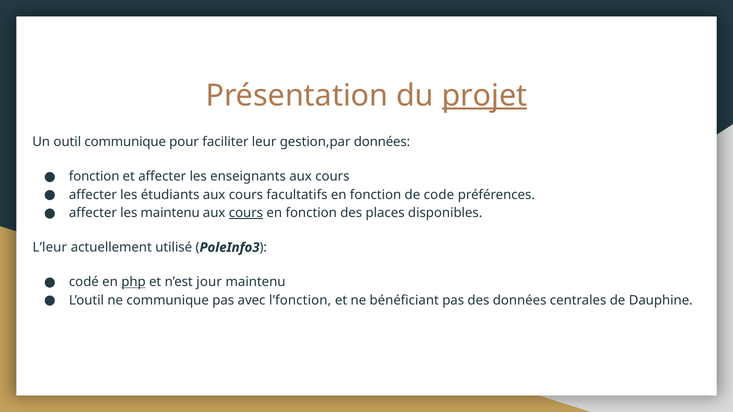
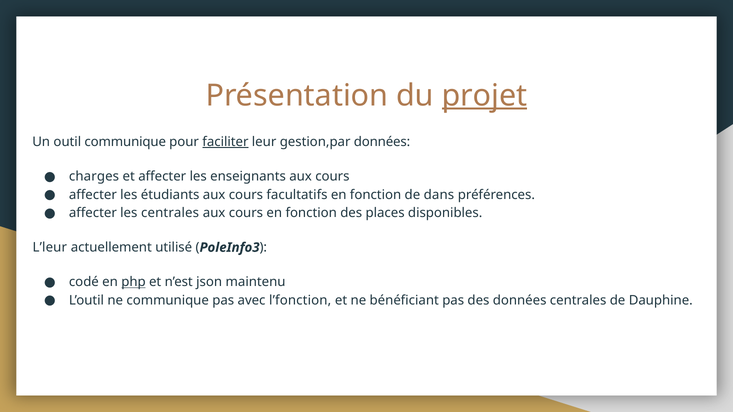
faciliter underline: none -> present
fonction at (94, 177): fonction -> charges
code: code -> dans
les maintenu: maintenu -> centrales
cours at (246, 213) underline: present -> none
jour: jour -> json
